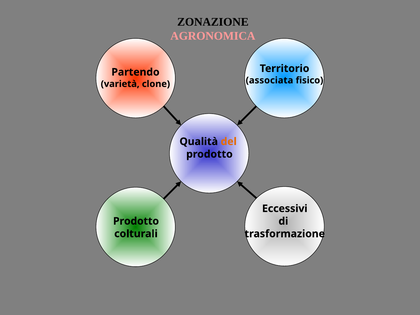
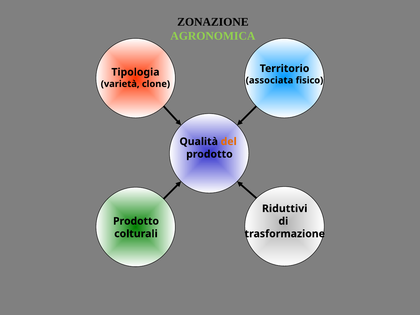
AGRONOMICA colour: pink -> light green
Partendo: Partendo -> Tipologia
Eccessivi: Eccessivi -> Riduttivi
